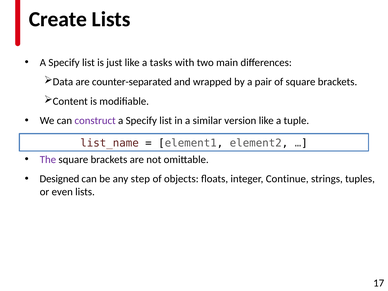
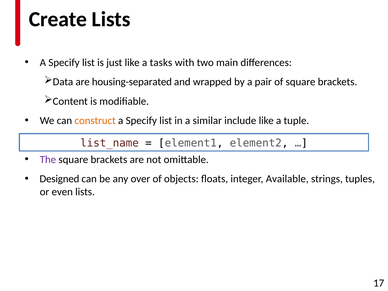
counter-separated: counter-separated -> housing-separated
construct colour: purple -> orange
version: version -> include
step: step -> over
Continue: Continue -> Available
